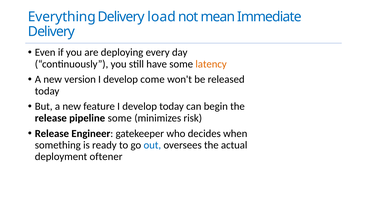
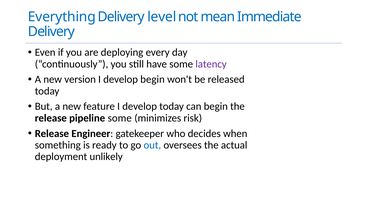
load: load -> level
latency colour: orange -> purple
develop come: come -> begin
oftener: oftener -> unlikely
